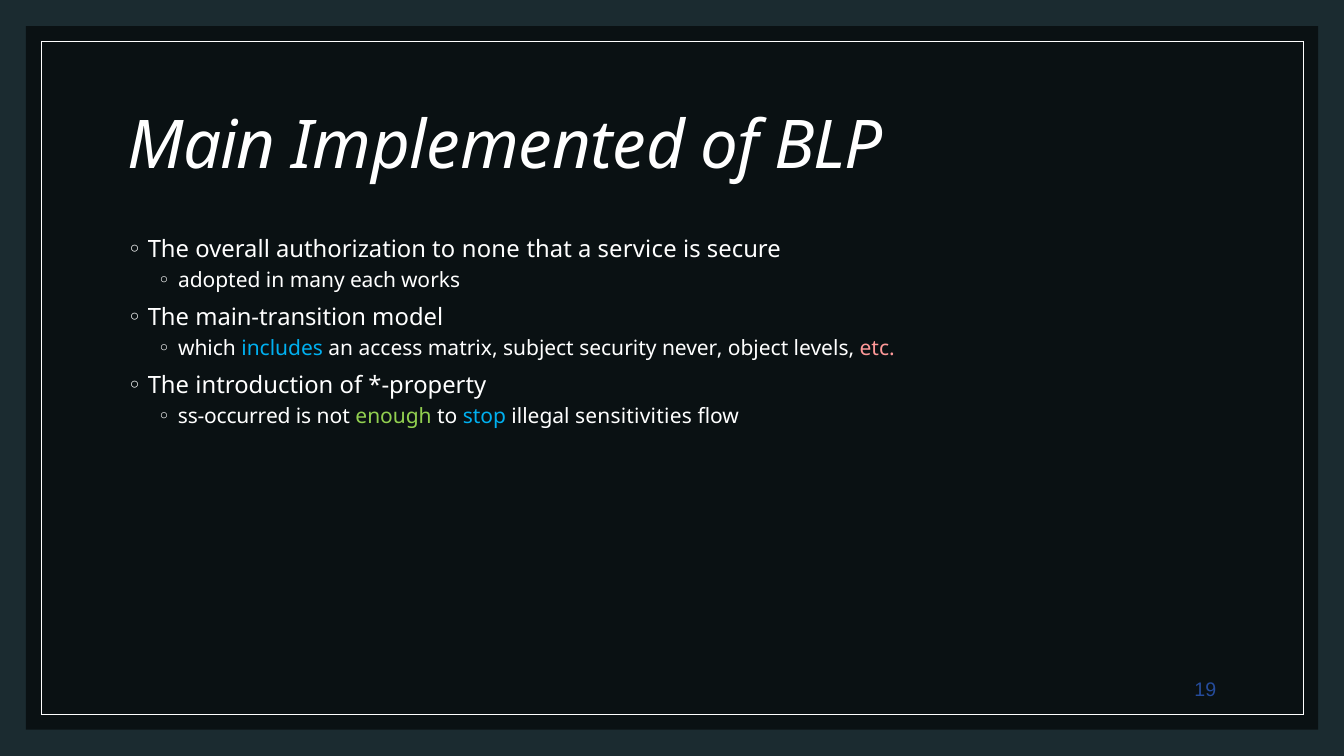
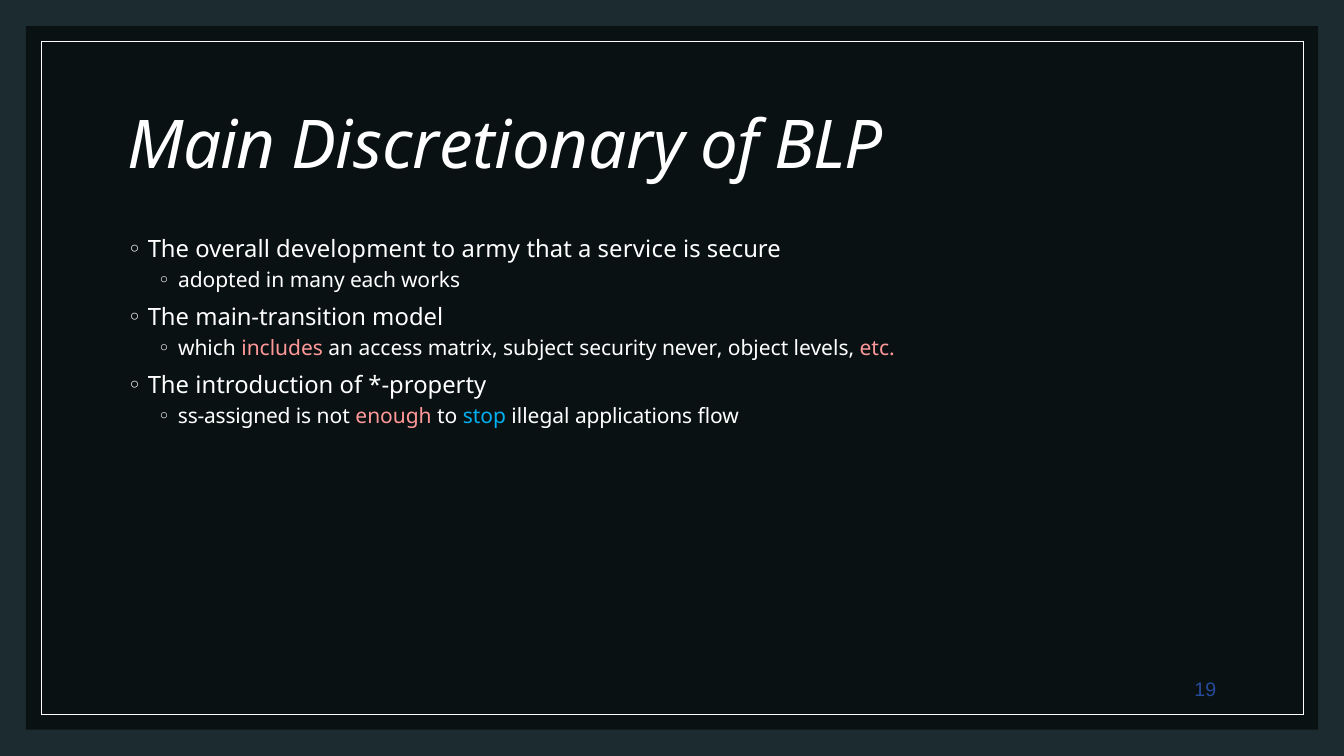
Implemented: Implemented -> Discretionary
authorization: authorization -> development
none: none -> army
includes colour: light blue -> pink
ss-occurred: ss-occurred -> ss-assigned
enough colour: light green -> pink
sensitivities: sensitivities -> applications
